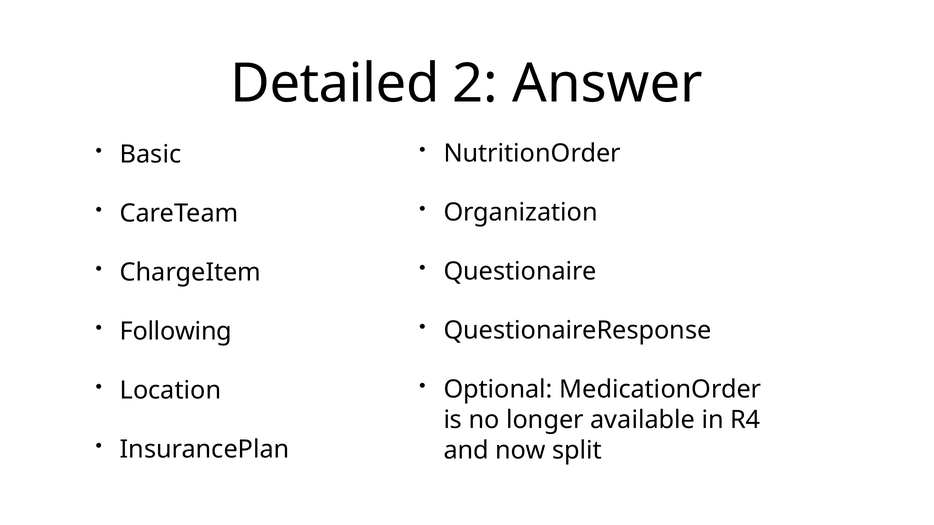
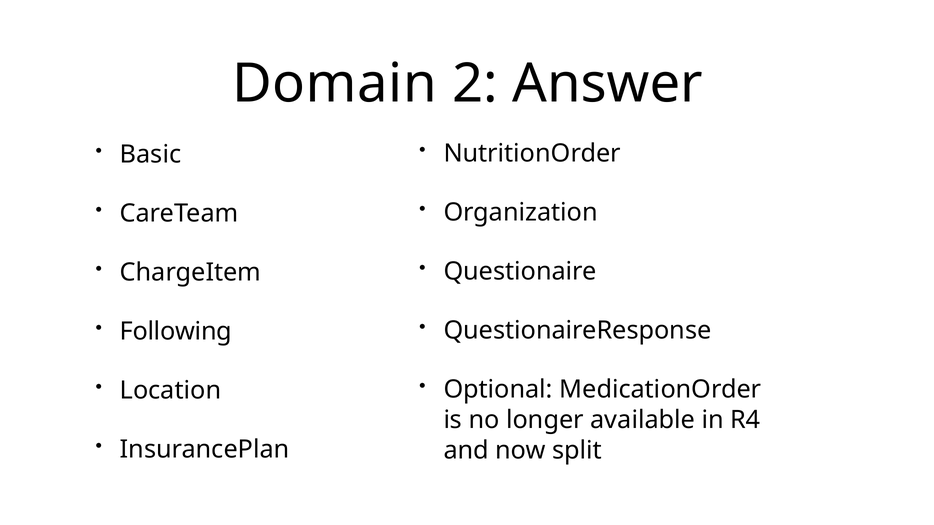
Detailed: Detailed -> Domain
